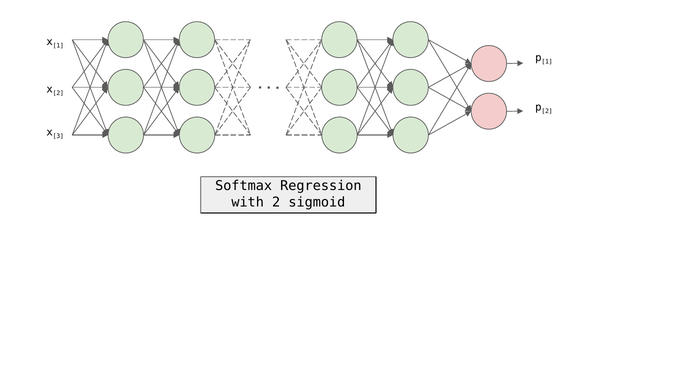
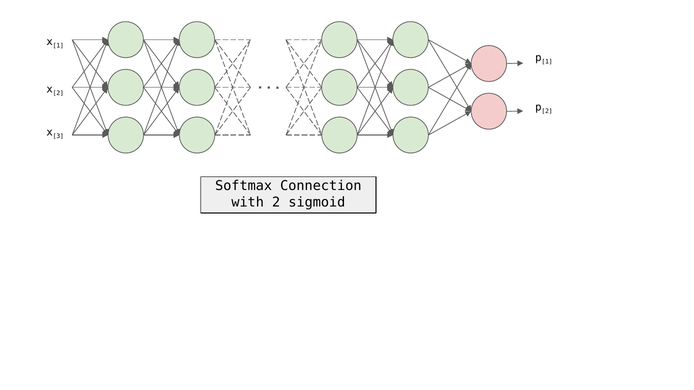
Regression: Regression -> Connection
